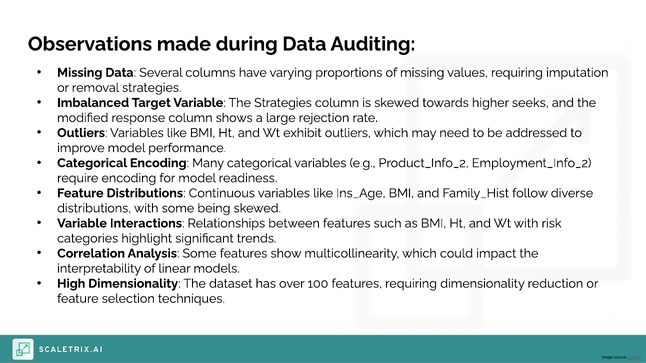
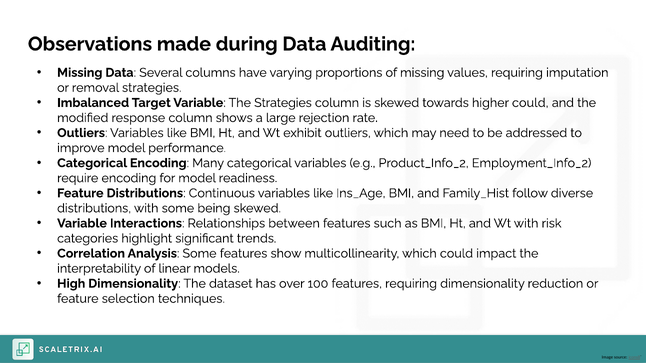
higher seeks: seeks -> could
